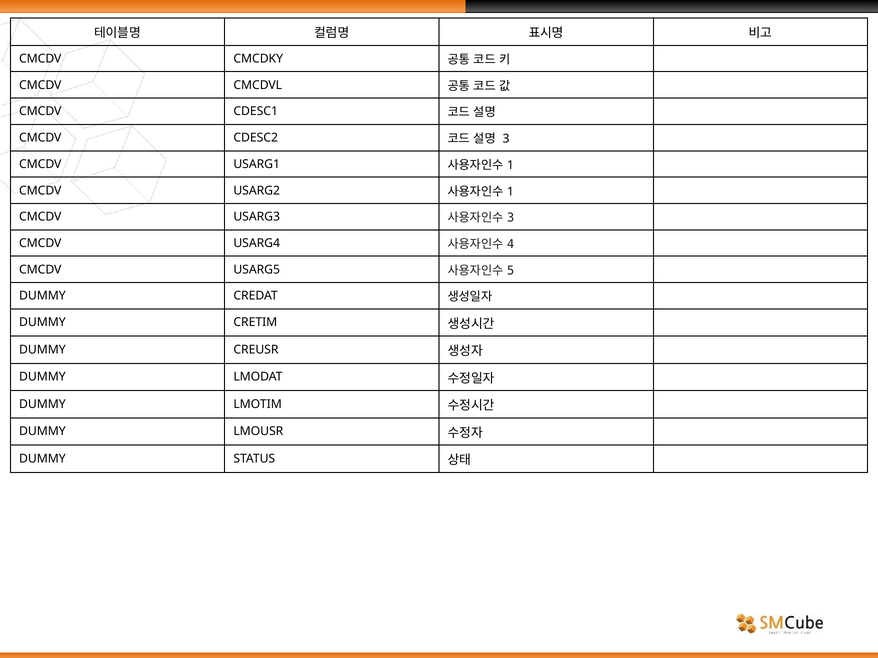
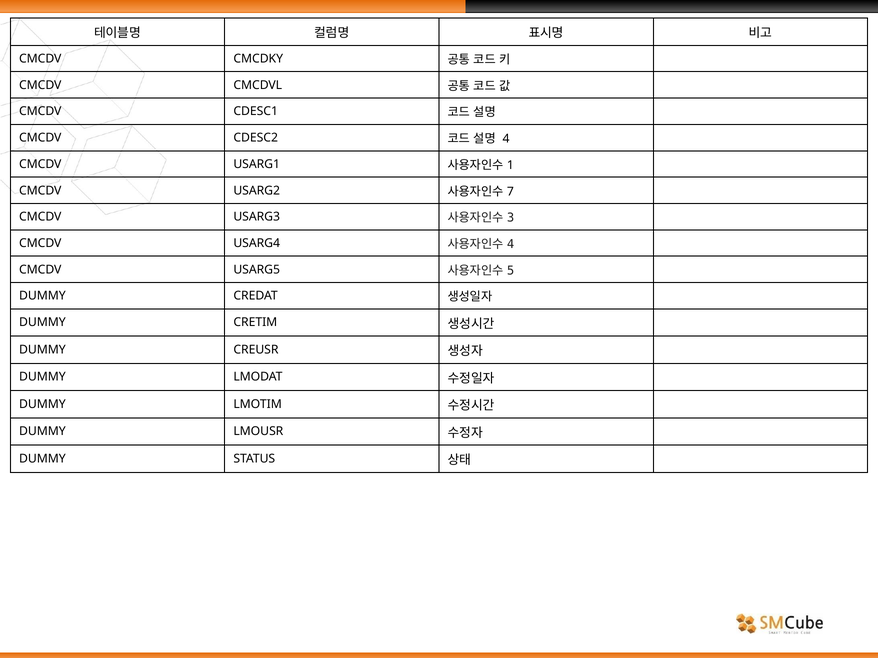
3 at (506, 139): 3 -> 4
1 at (510, 192): 1 -> 7
